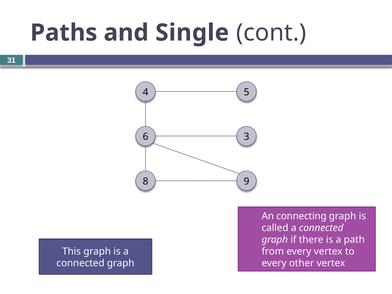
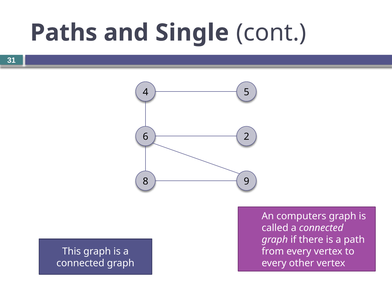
3: 3 -> 2
connecting: connecting -> computers
